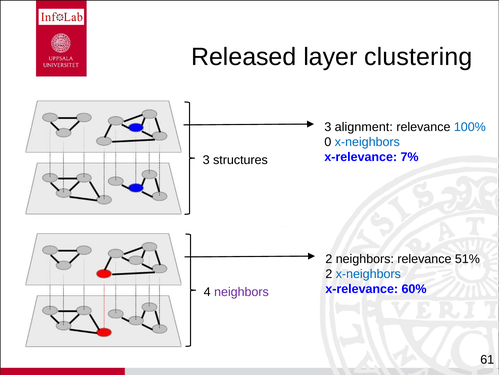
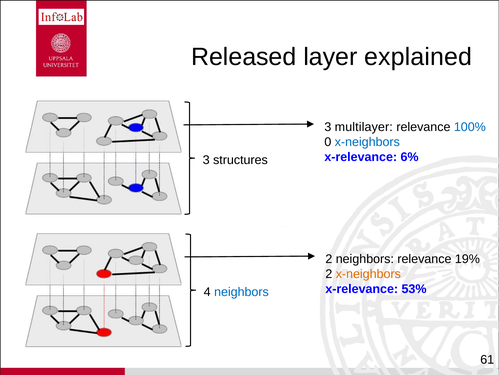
clustering: clustering -> explained
alignment: alignment -> multilayer
7%: 7% -> 6%
51%: 51% -> 19%
x-neighbors at (368, 273) colour: blue -> orange
60%: 60% -> 53%
neighbors at (241, 291) colour: purple -> blue
